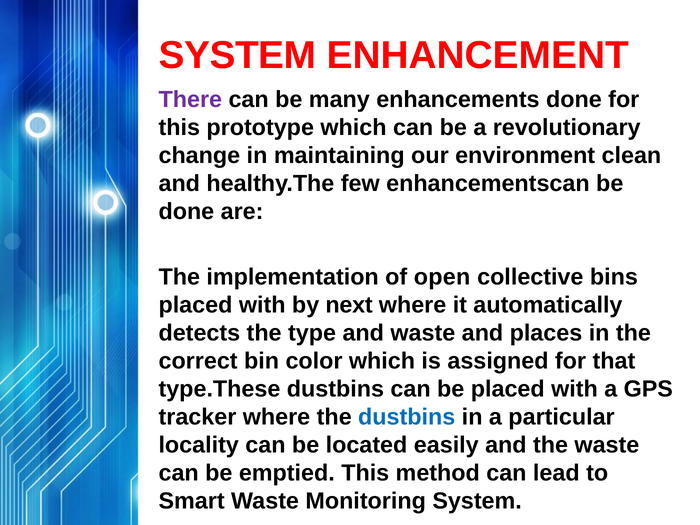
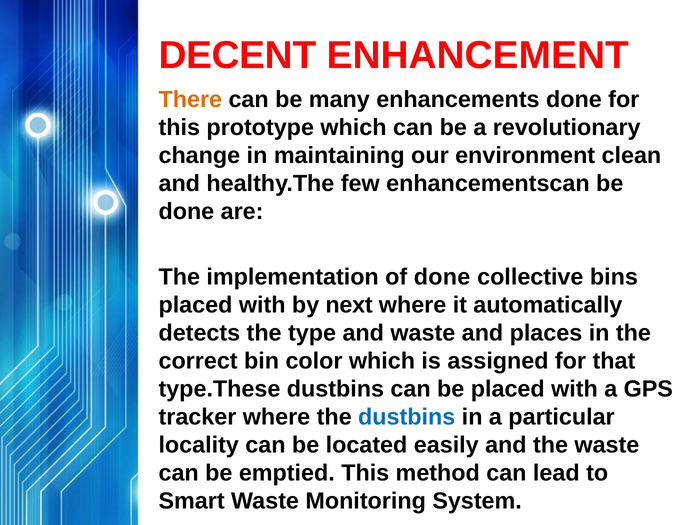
SYSTEM at (237, 55): SYSTEM -> DECENT
There colour: purple -> orange
of open: open -> done
